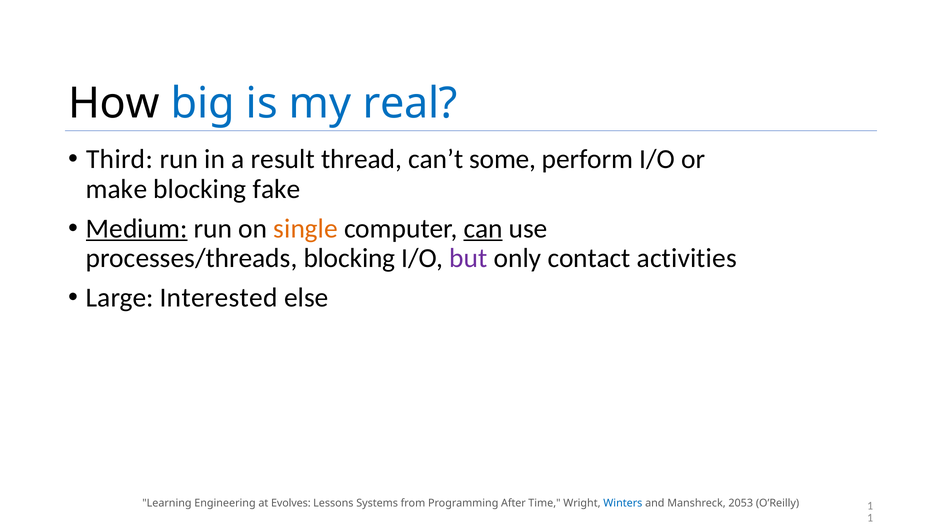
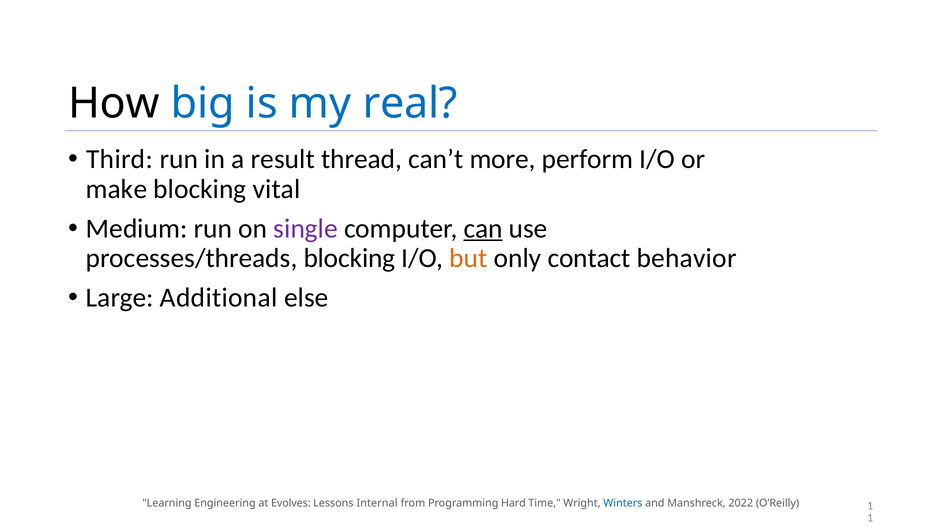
some: some -> more
fake: fake -> vital
Medium underline: present -> none
single colour: orange -> purple
but colour: purple -> orange
activities: activities -> behavior
Interested: Interested -> Additional
Systems: Systems -> Internal
After: After -> Hard
2053: 2053 -> 2022
